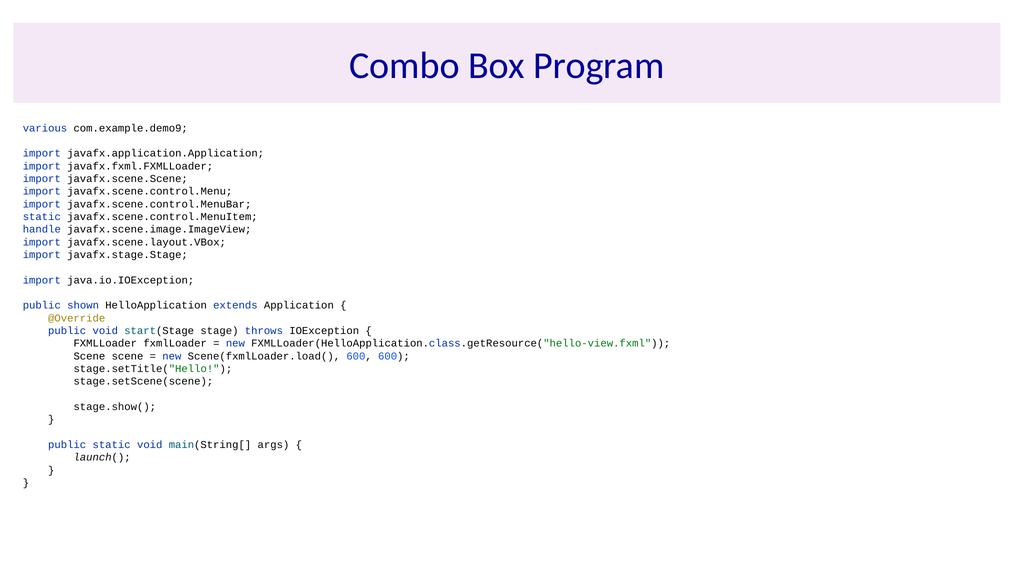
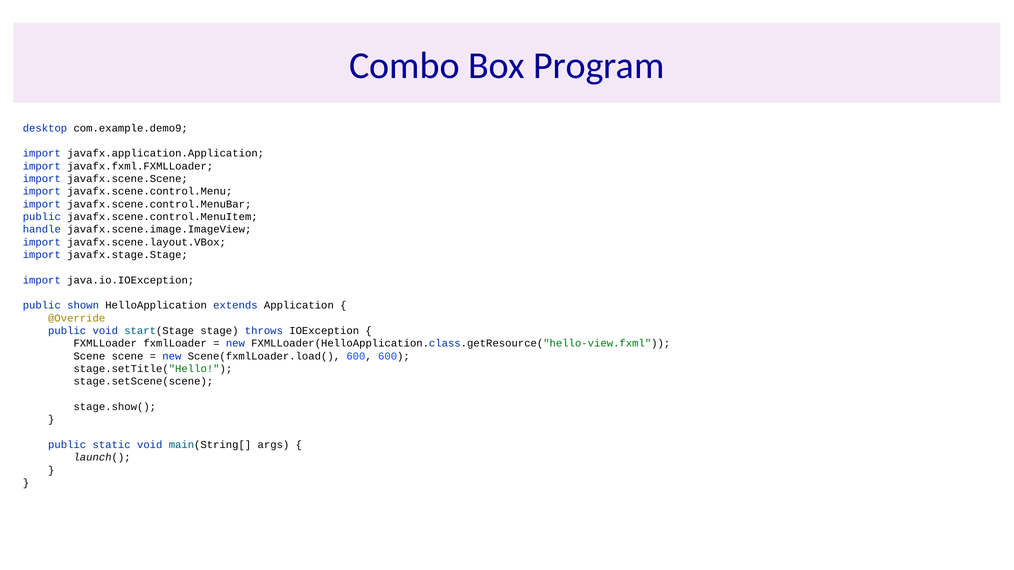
various: various -> desktop
static at (42, 217): static -> public
